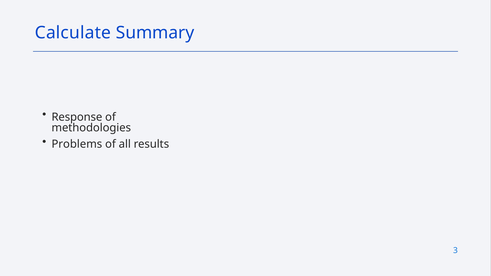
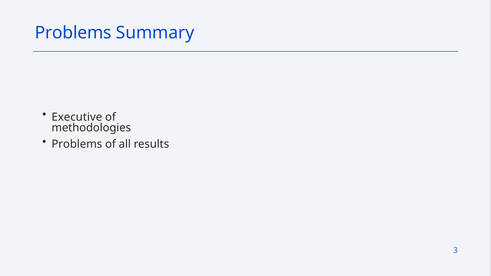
Calculate at (73, 33): Calculate -> Problems
Response: Response -> Executive
